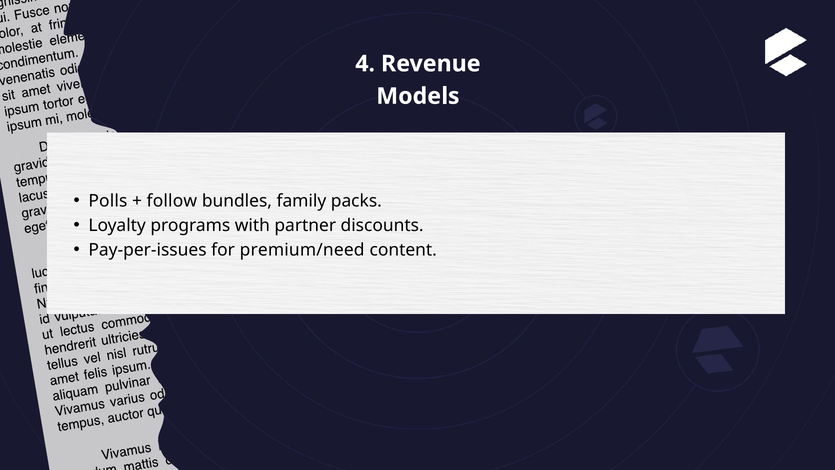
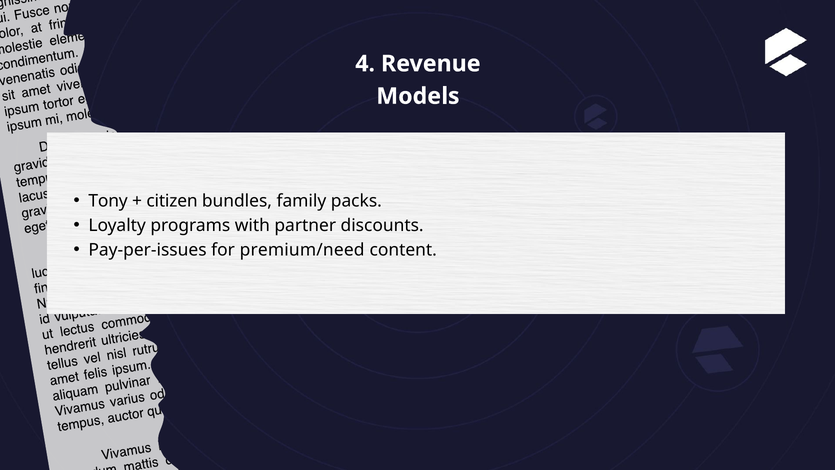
Polls: Polls -> Tony
follow: follow -> citizen
